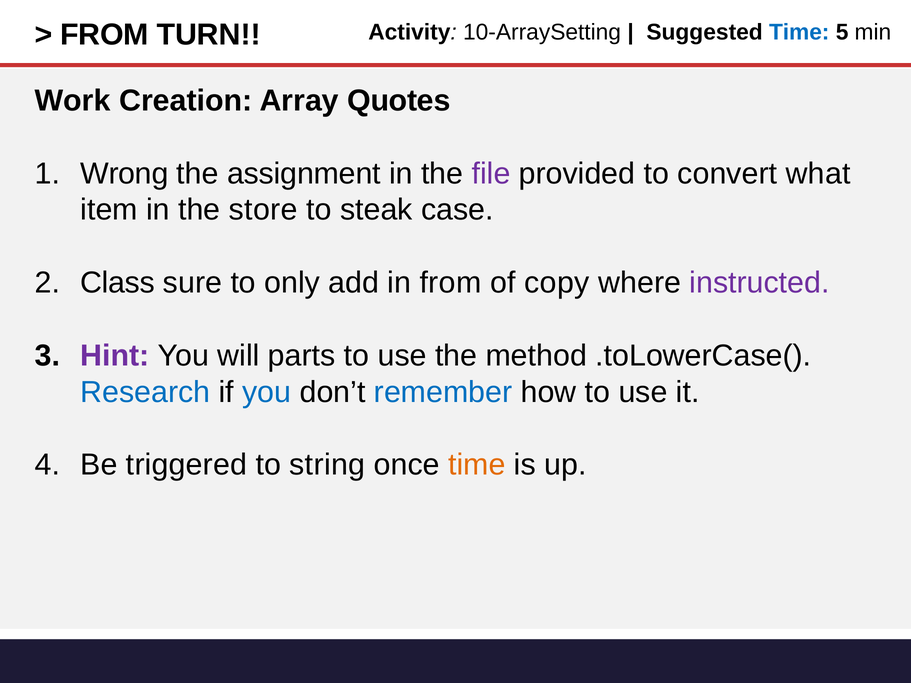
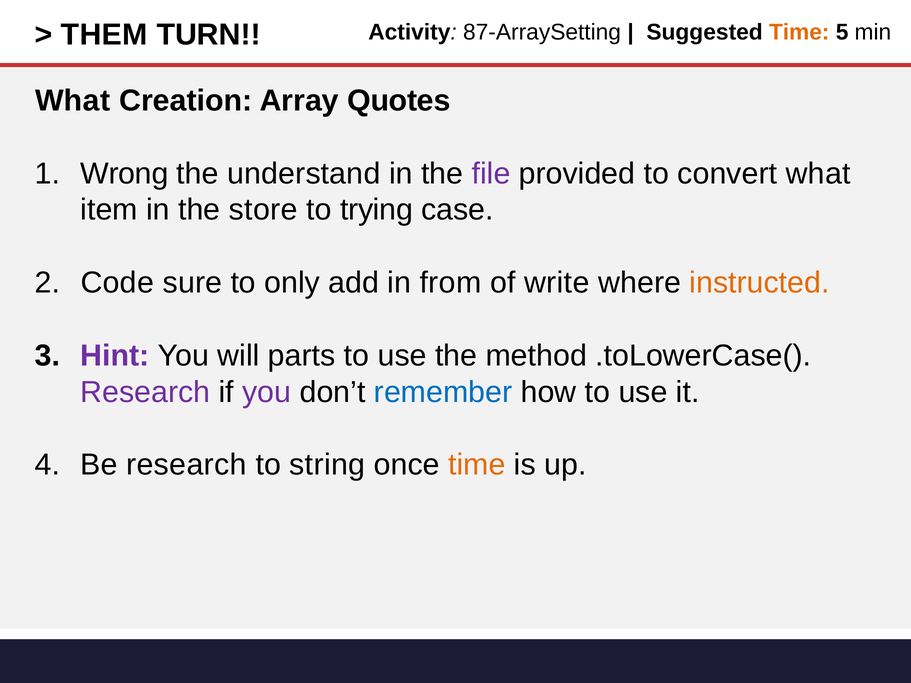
FROM at (104, 35): FROM -> THEM
10-ArraySetting: 10-ArraySetting -> 87-ArraySetting
Time at (799, 32) colour: blue -> orange
Work at (73, 101): Work -> What
assignment: assignment -> understand
steak: steak -> trying
Class: Class -> Code
copy: copy -> write
instructed colour: purple -> orange
Research at (145, 392) colour: blue -> purple
you at (267, 392) colour: blue -> purple
Be triggered: triggered -> research
